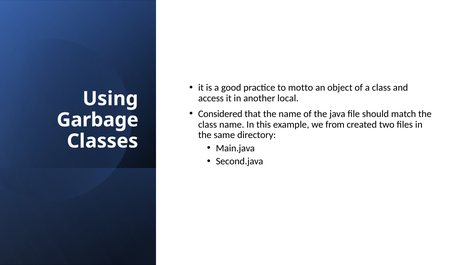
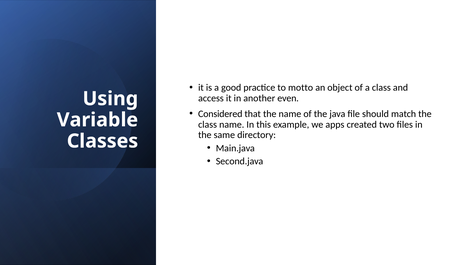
local: local -> even
Garbage: Garbage -> Variable
from: from -> apps
